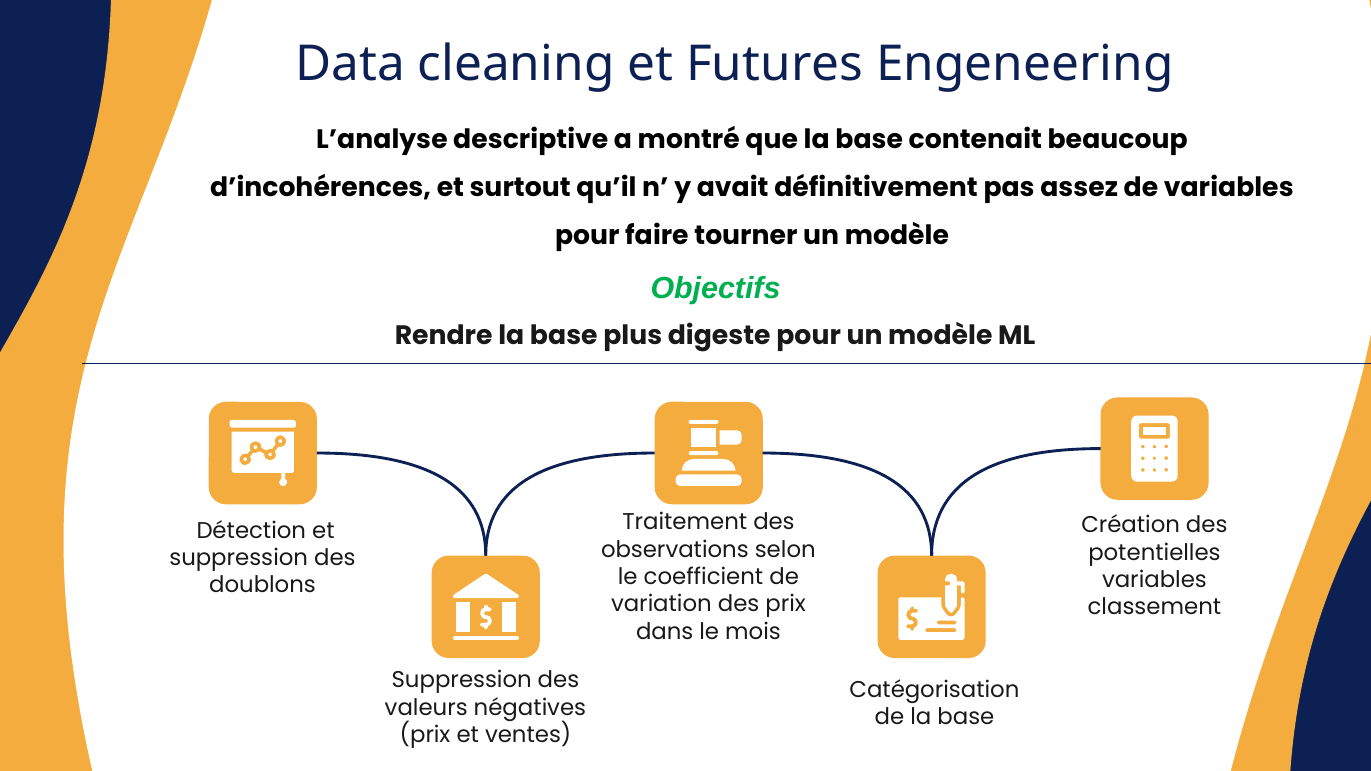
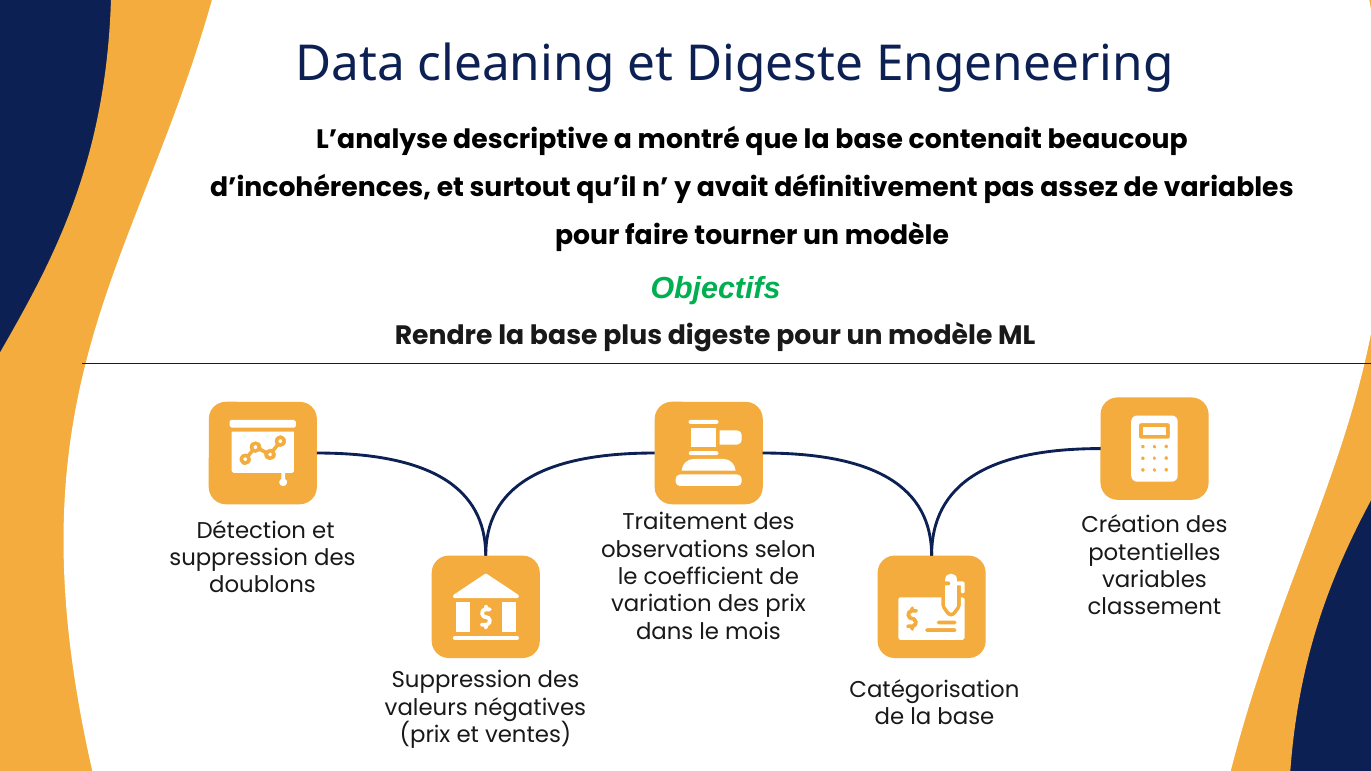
et Futures: Futures -> Digeste
